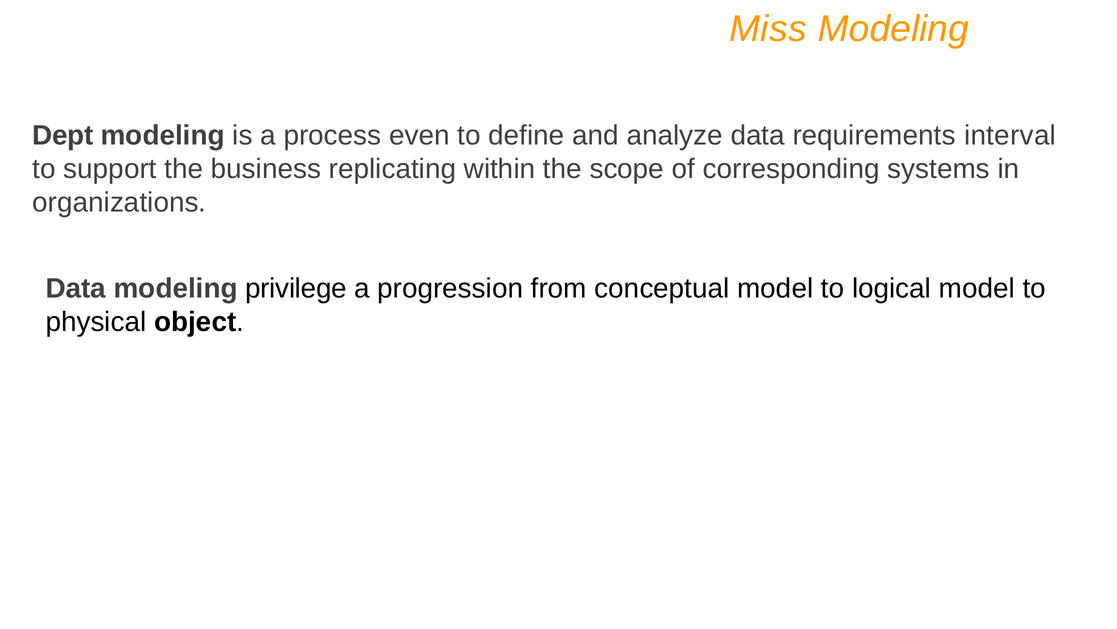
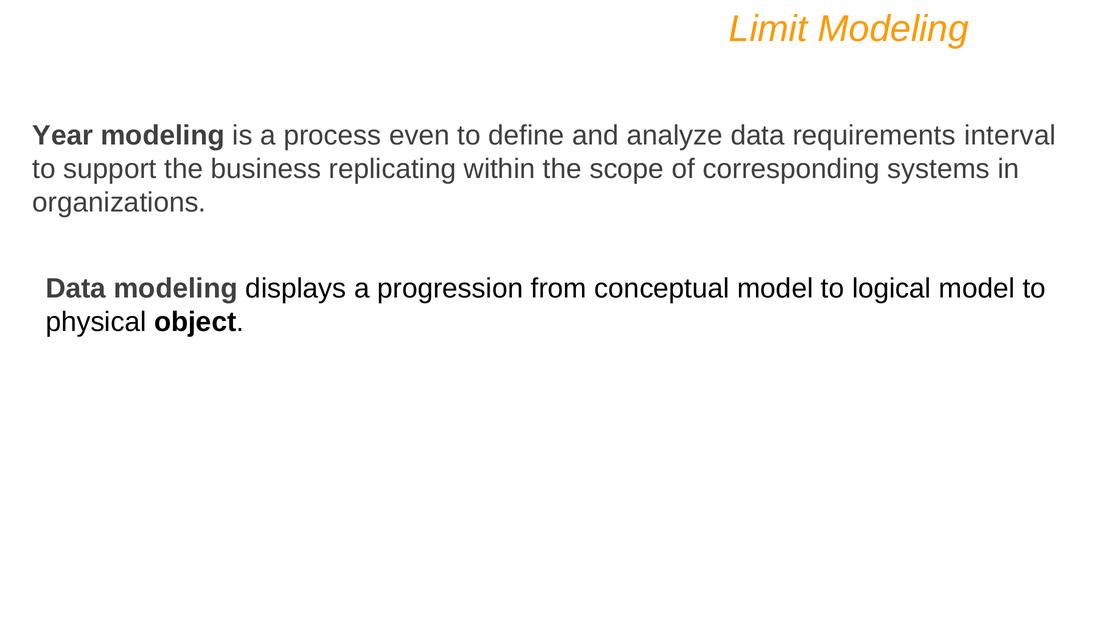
Miss: Miss -> Limit
Dept: Dept -> Year
privilege: privilege -> displays
